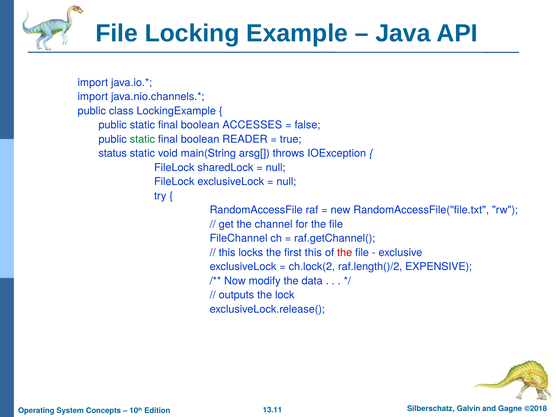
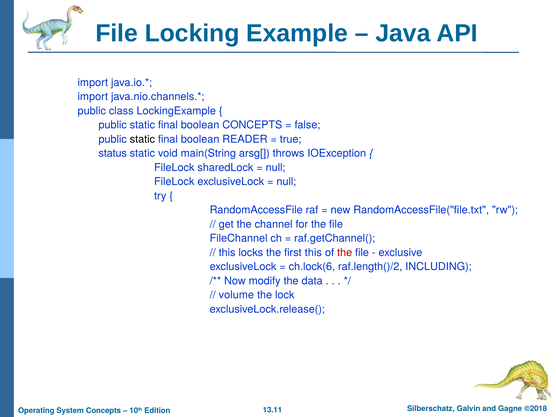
boolean ACCESSES: ACCESSES -> CONCEPTS
static at (142, 139) colour: green -> black
ch.lock(2: ch.lock(2 -> ch.lock(6
EXPENSIVE: EXPENSIVE -> INCLUDING
outputs: outputs -> volume
